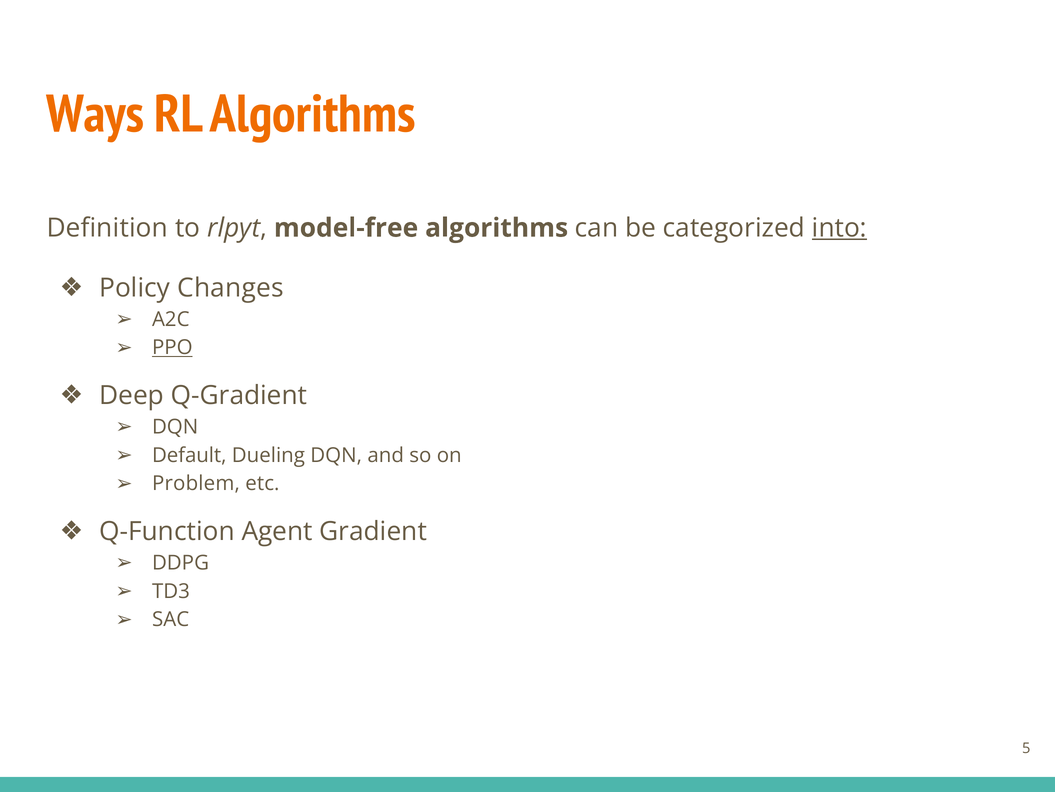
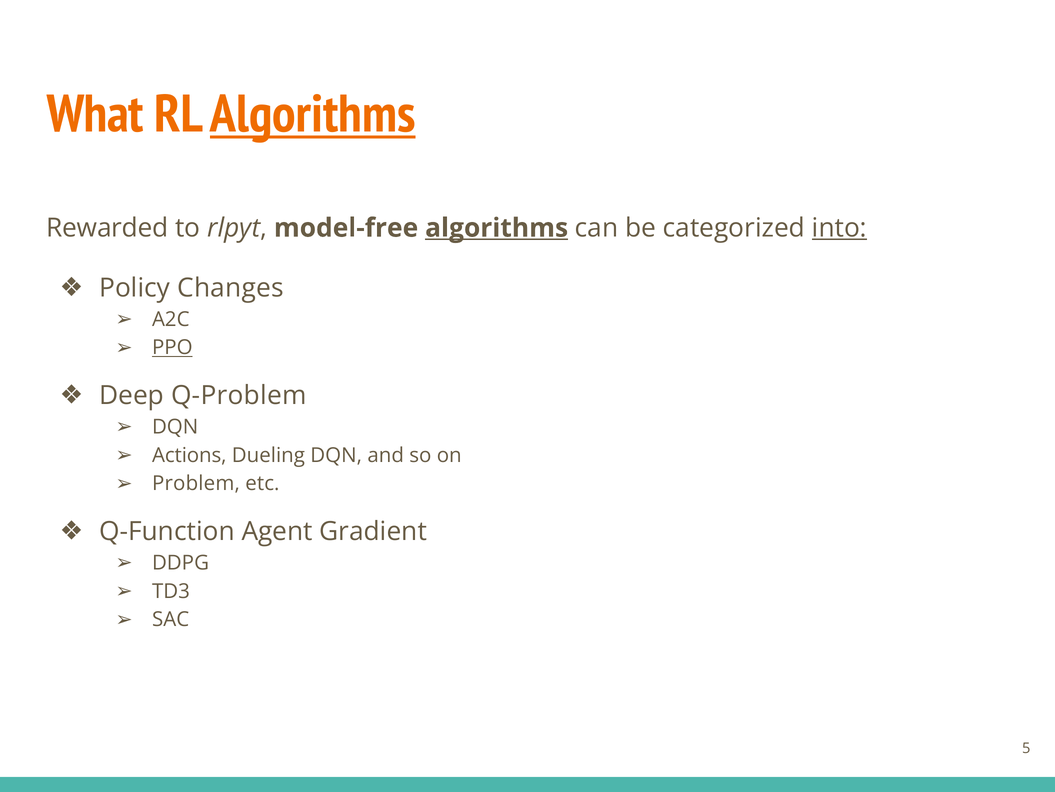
Ways: Ways -> What
Algorithms at (313, 114) underline: none -> present
Definition: Definition -> Rewarded
algorithms at (497, 228) underline: none -> present
Q-Gradient: Q-Gradient -> Q-Problem
Default: Default -> Actions
